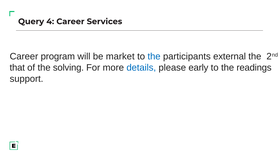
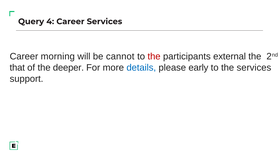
program: program -> morning
market: market -> cannot
the at (154, 56) colour: blue -> red
solving: solving -> deeper
the readings: readings -> services
